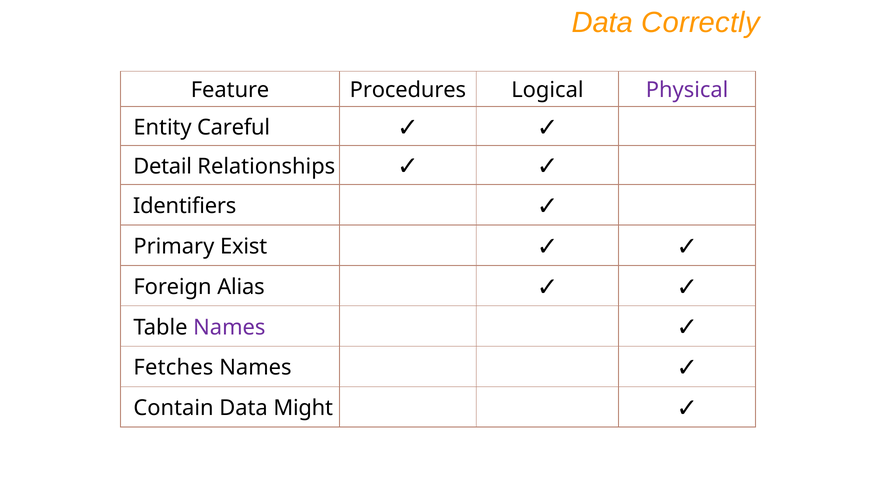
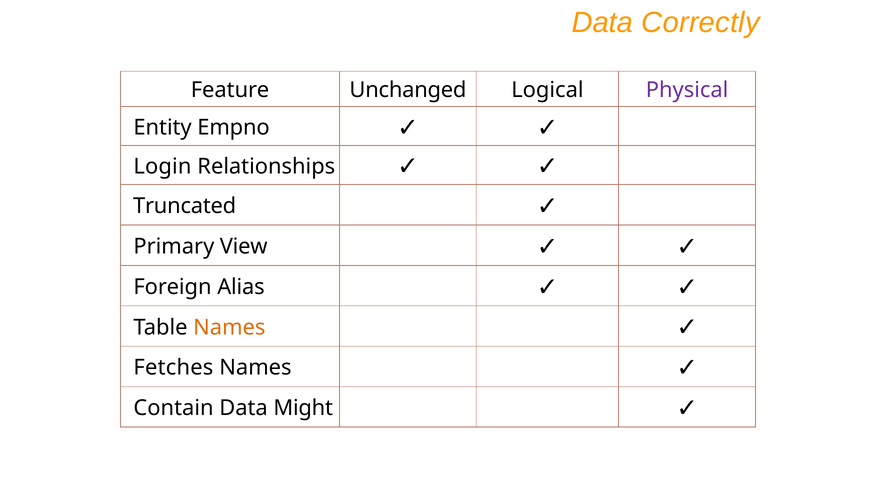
Procedures: Procedures -> Unchanged
Careful: Careful -> Empno
Detail: Detail -> Login
Identifiers: Identifiers -> Truncated
Exist: Exist -> View
Names at (229, 327) colour: purple -> orange
